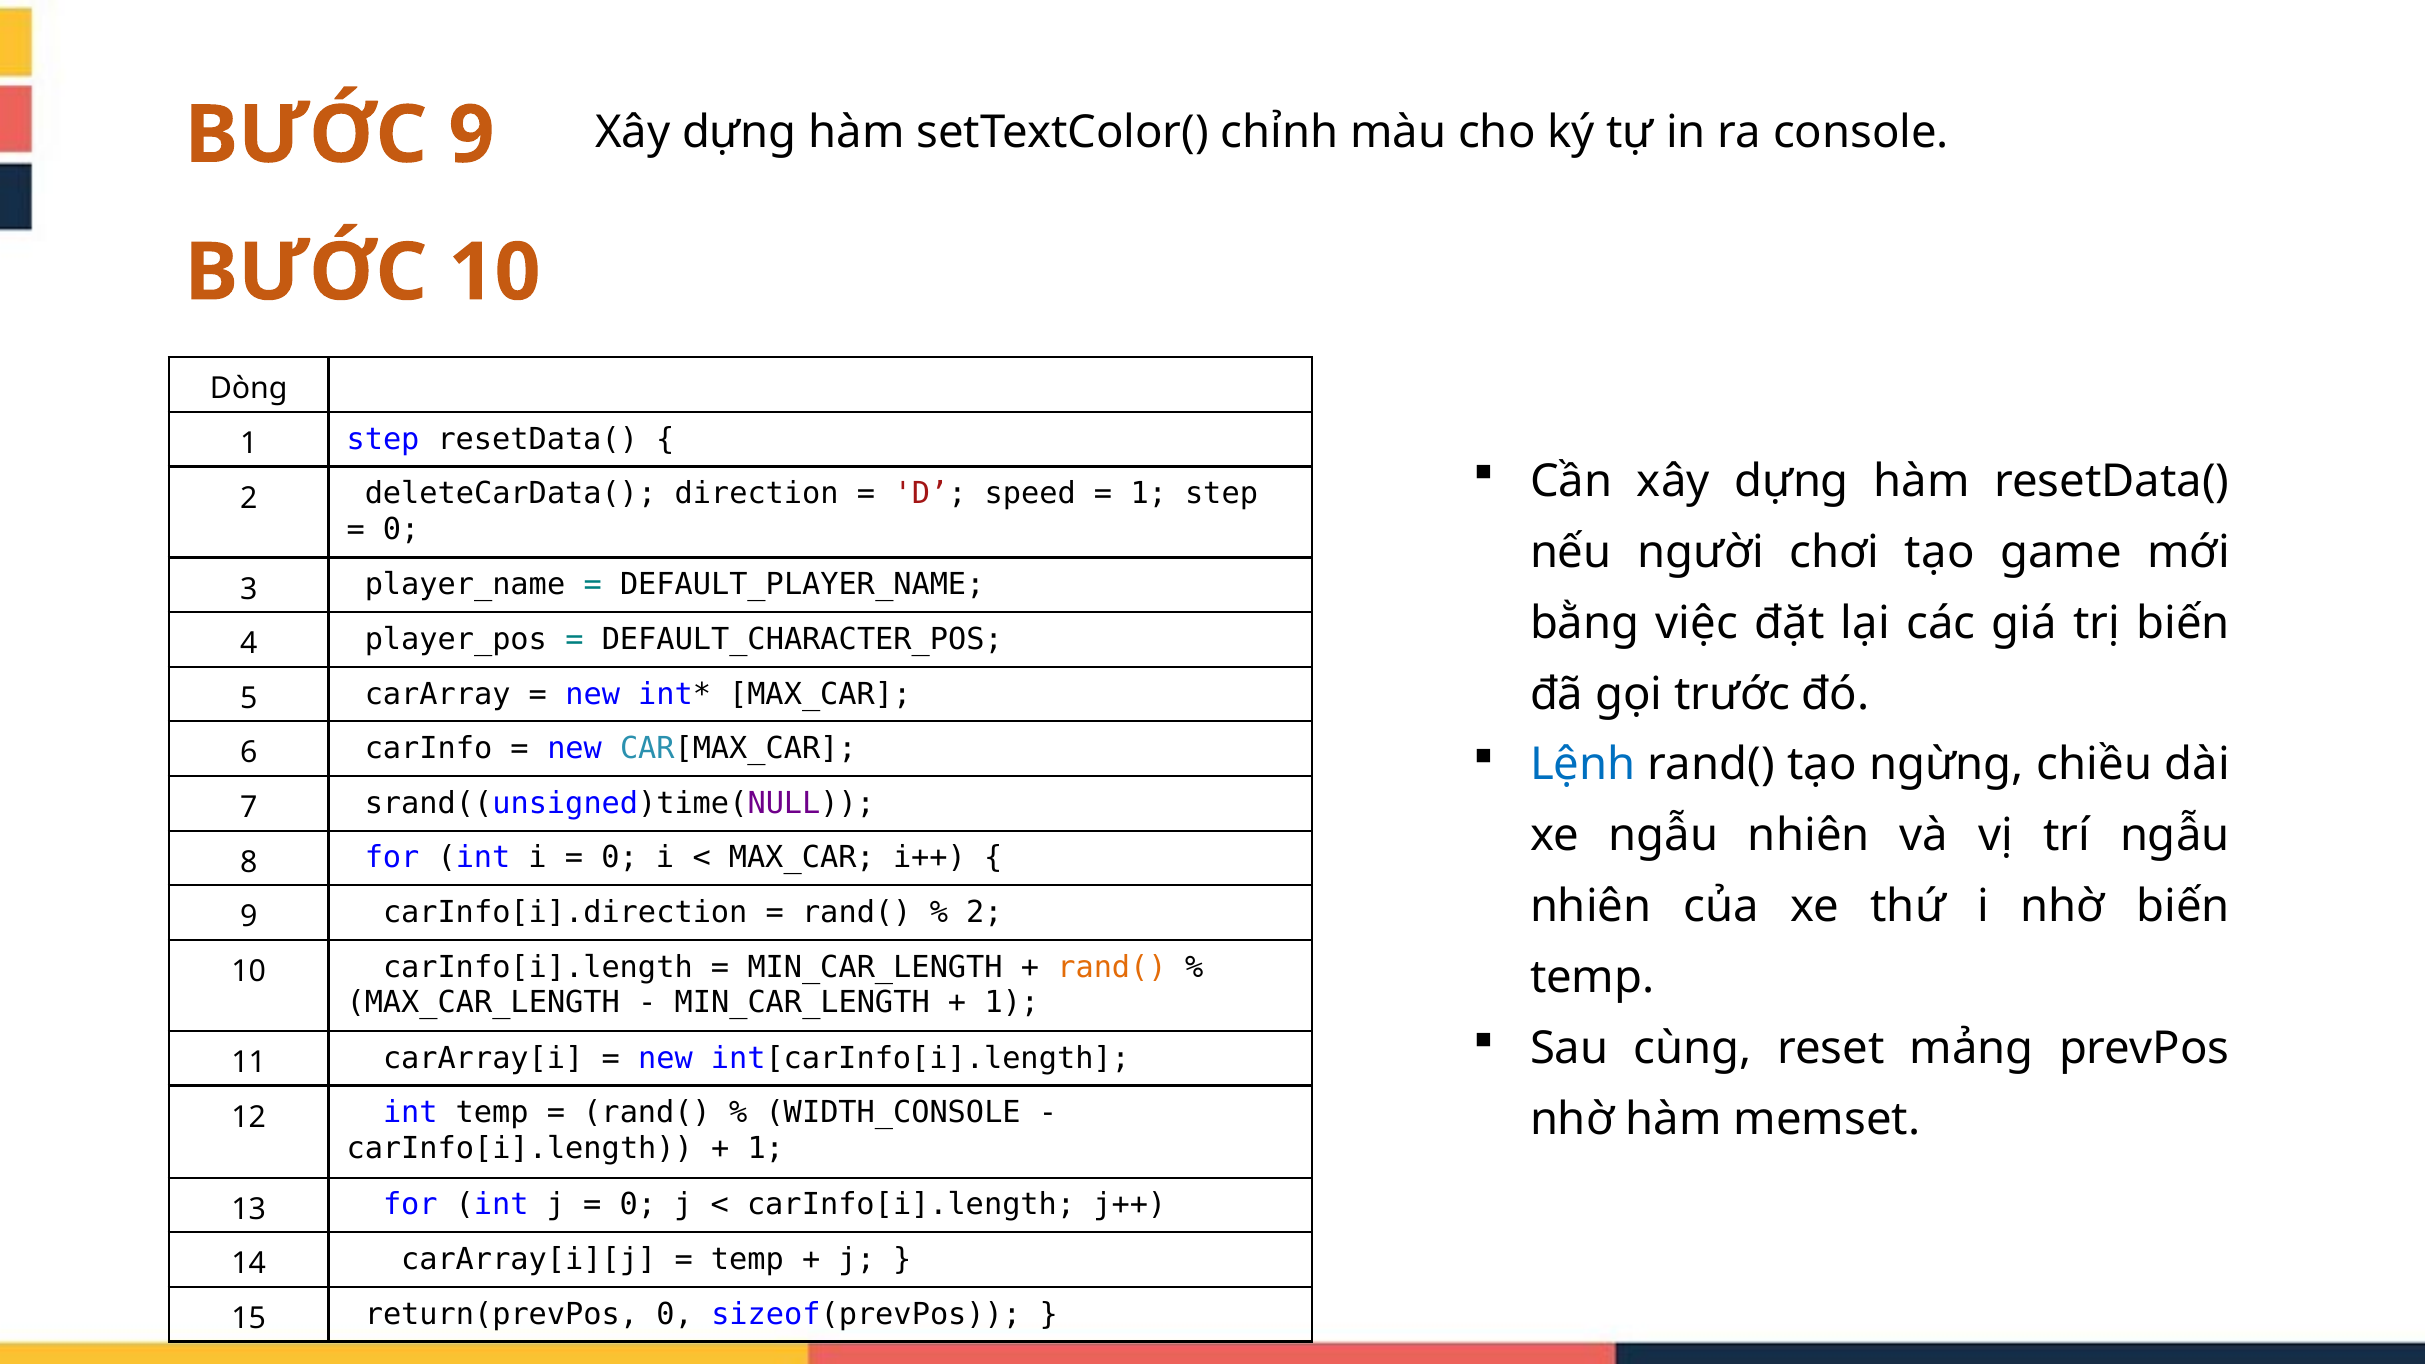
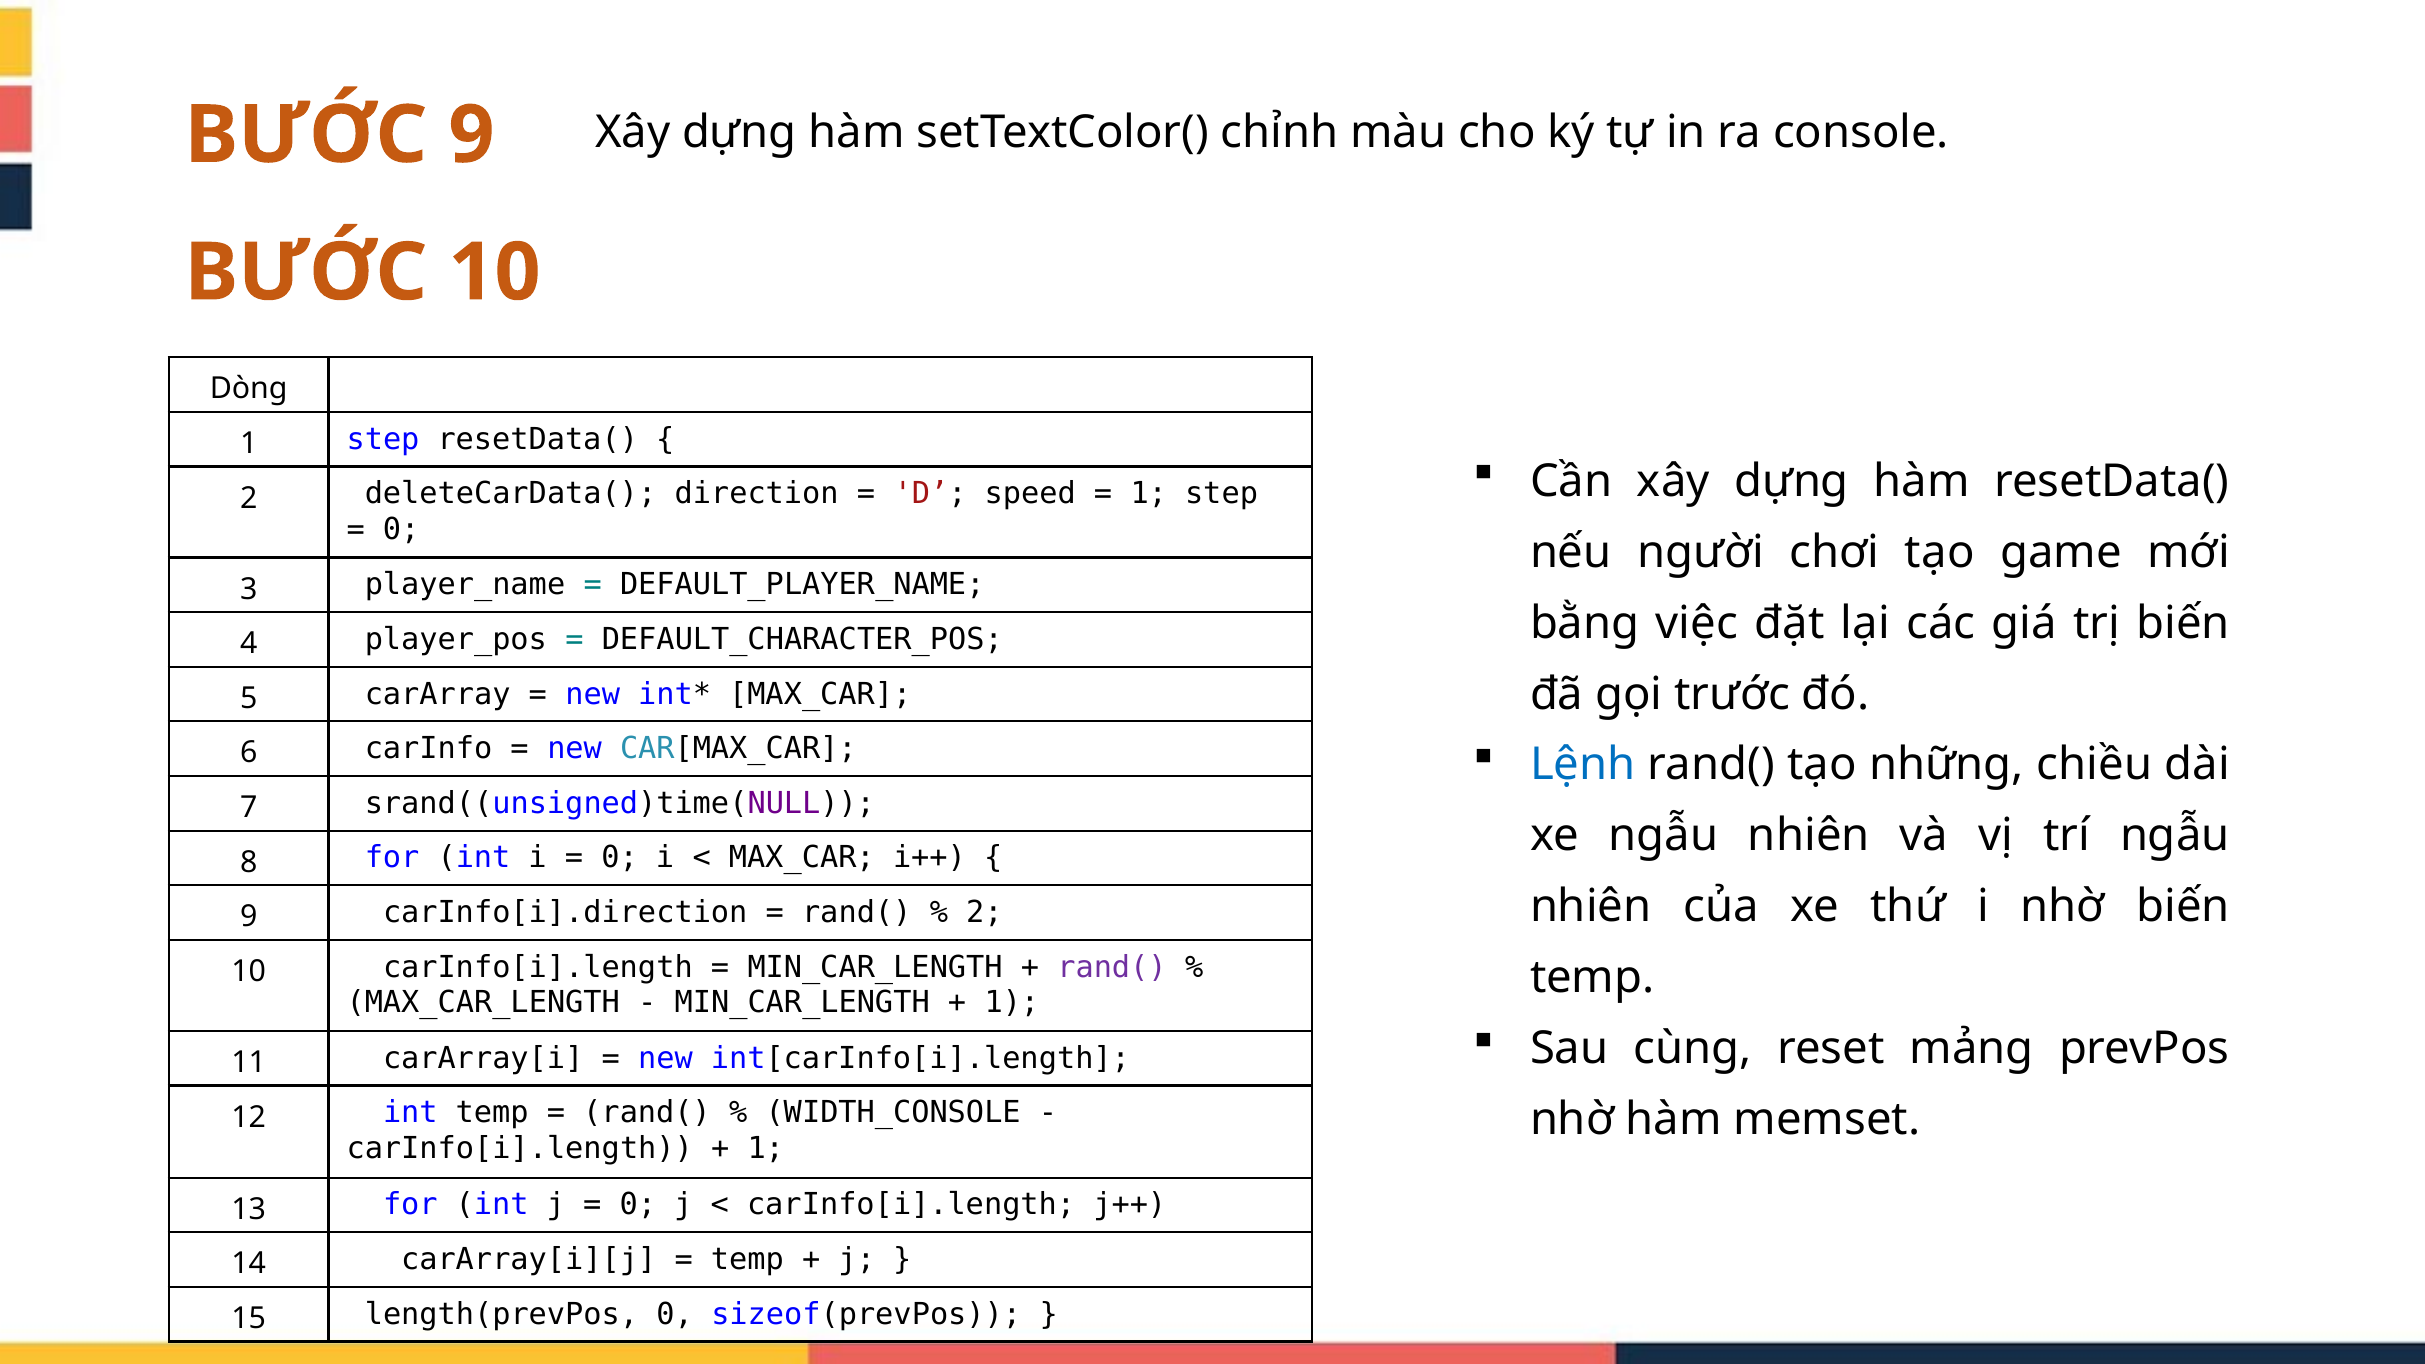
ngừng: ngừng -> những
rand( at (1112, 967) colour: orange -> purple
return(prevPos: return(prevPos -> length(prevPos
